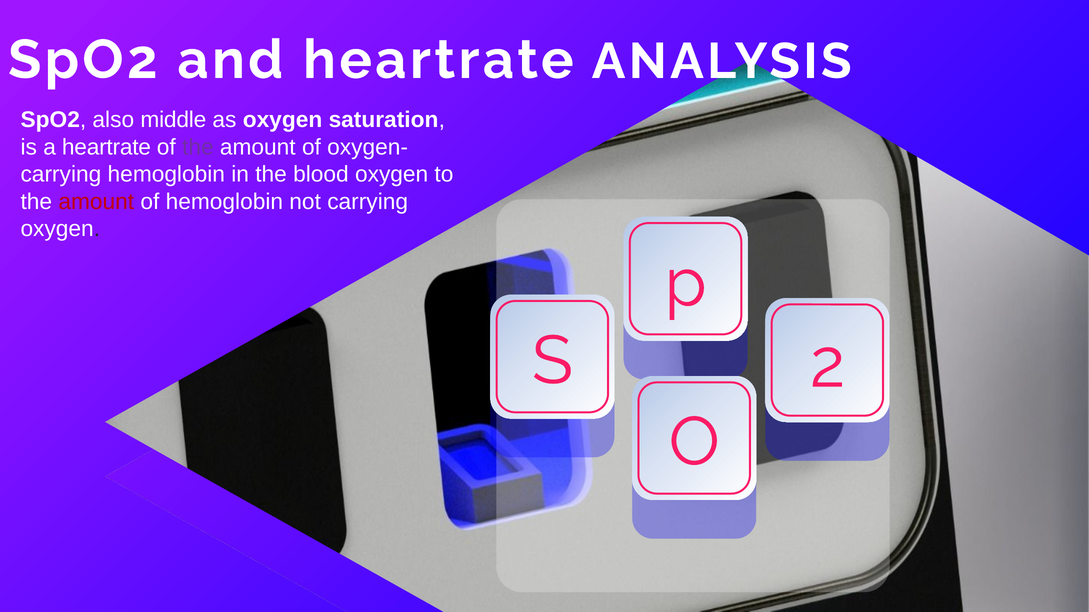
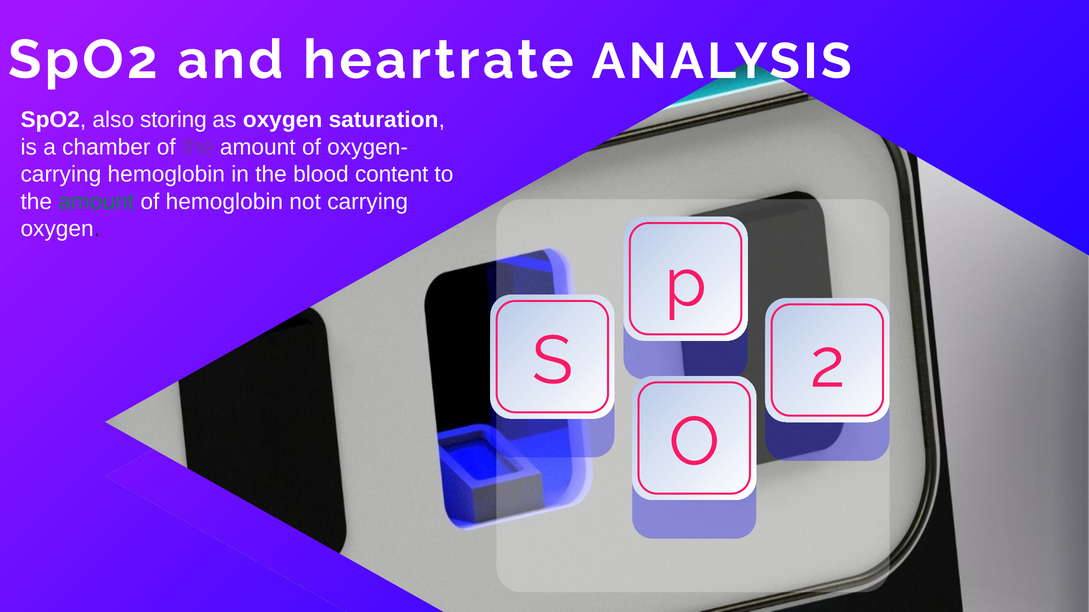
middle: middle -> storing
a heartrate: heartrate -> chamber
blood oxygen: oxygen -> content
amount at (96, 202) colour: red -> green
